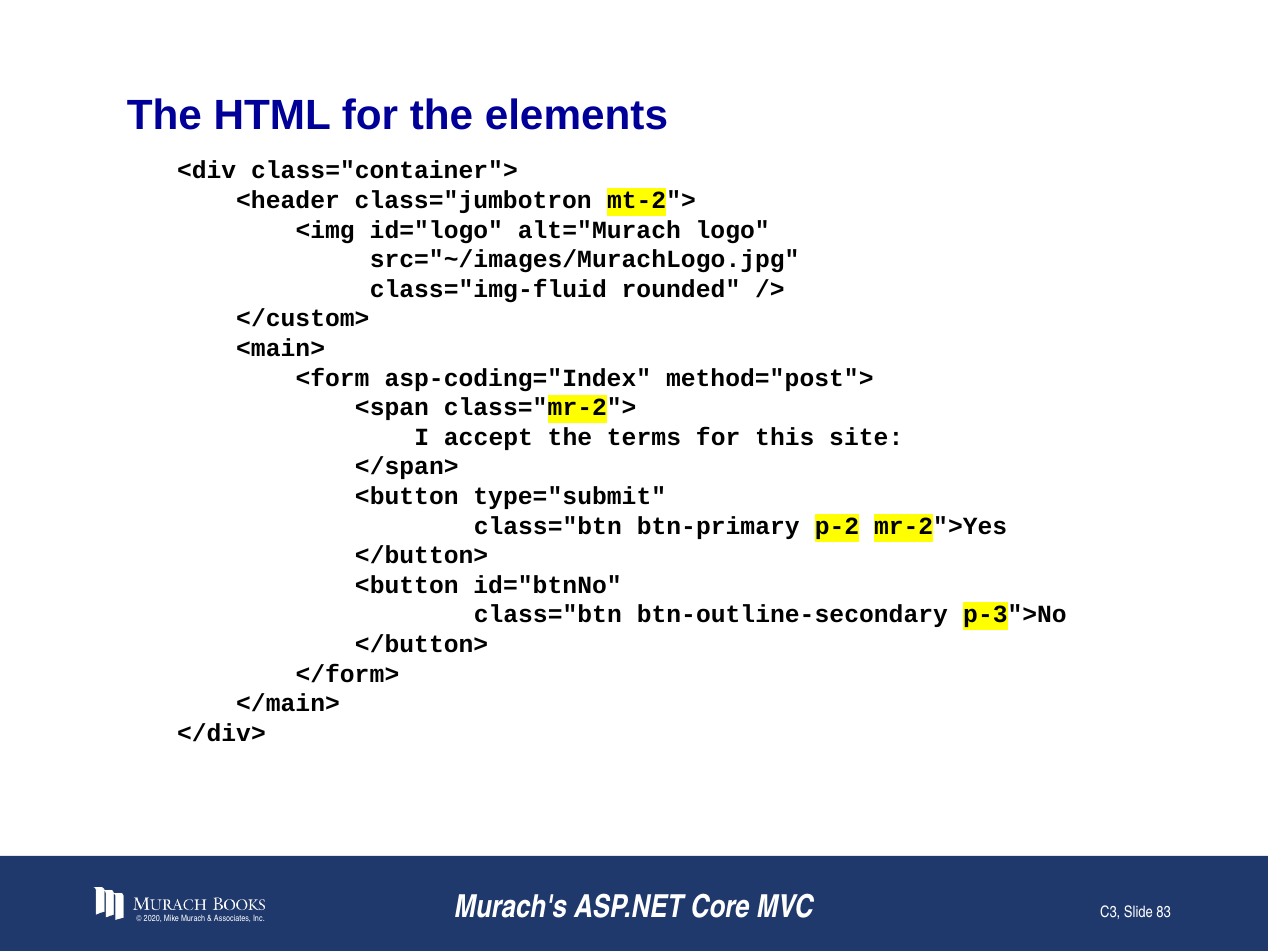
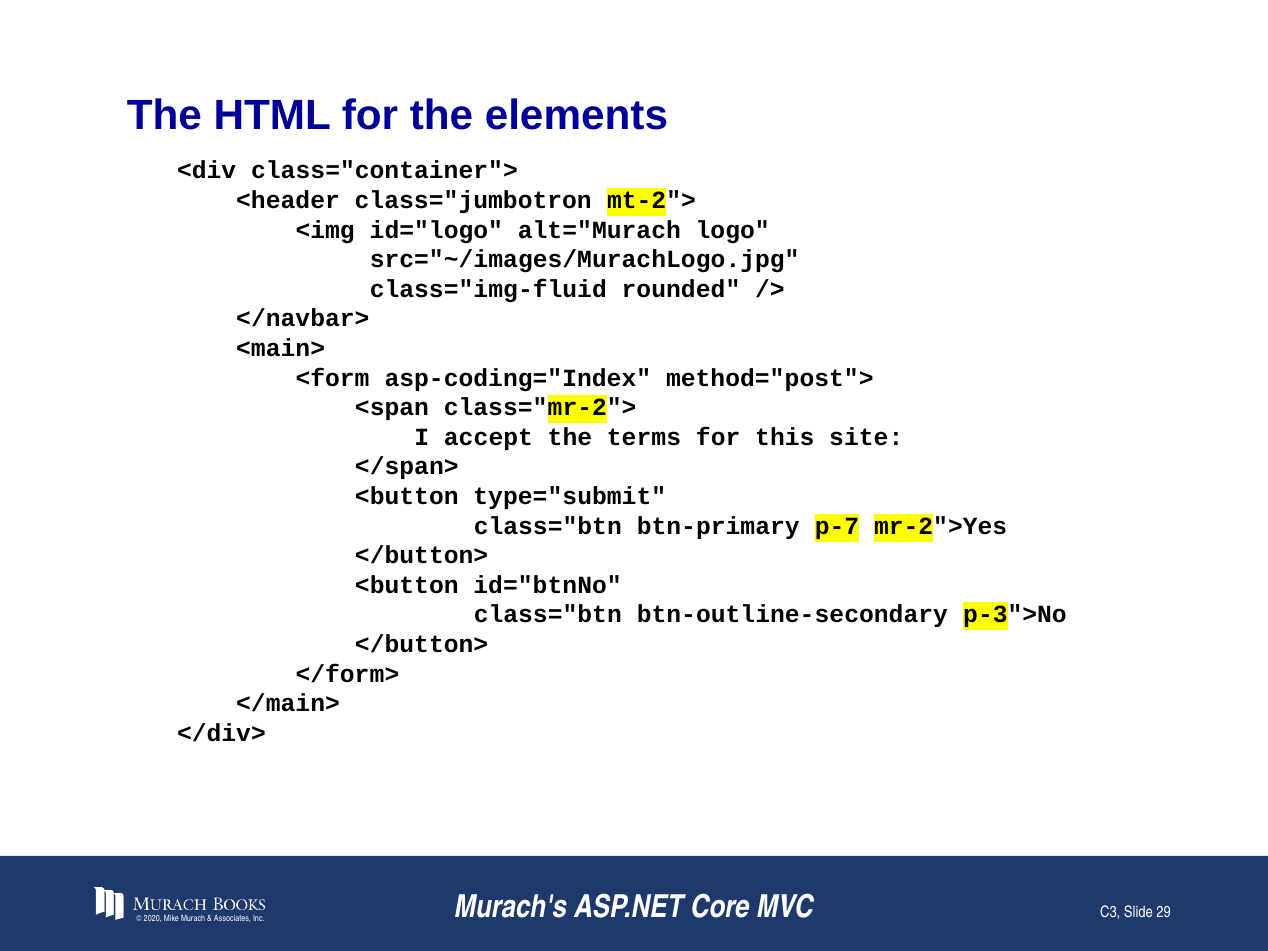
</custom>: </custom> -> </navbar>
p-2: p-2 -> p-7
83: 83 -> 29
